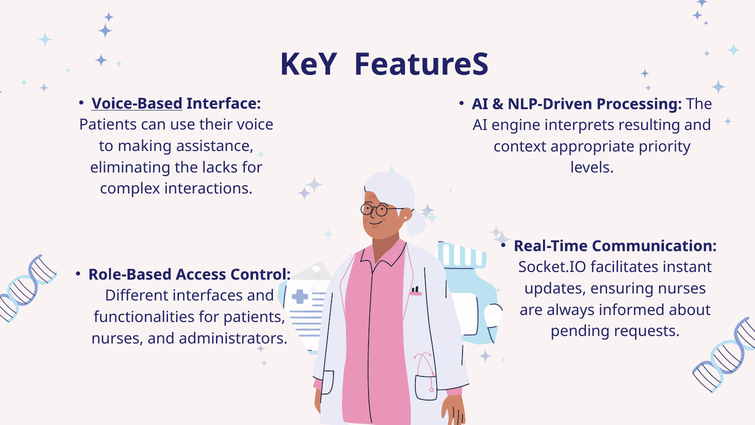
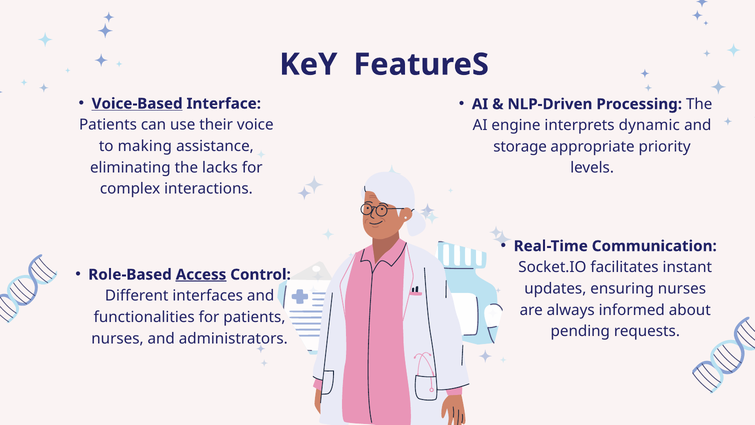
resulting: resulting -> dynamic
context: context -> storage
Access underline: none -> present
